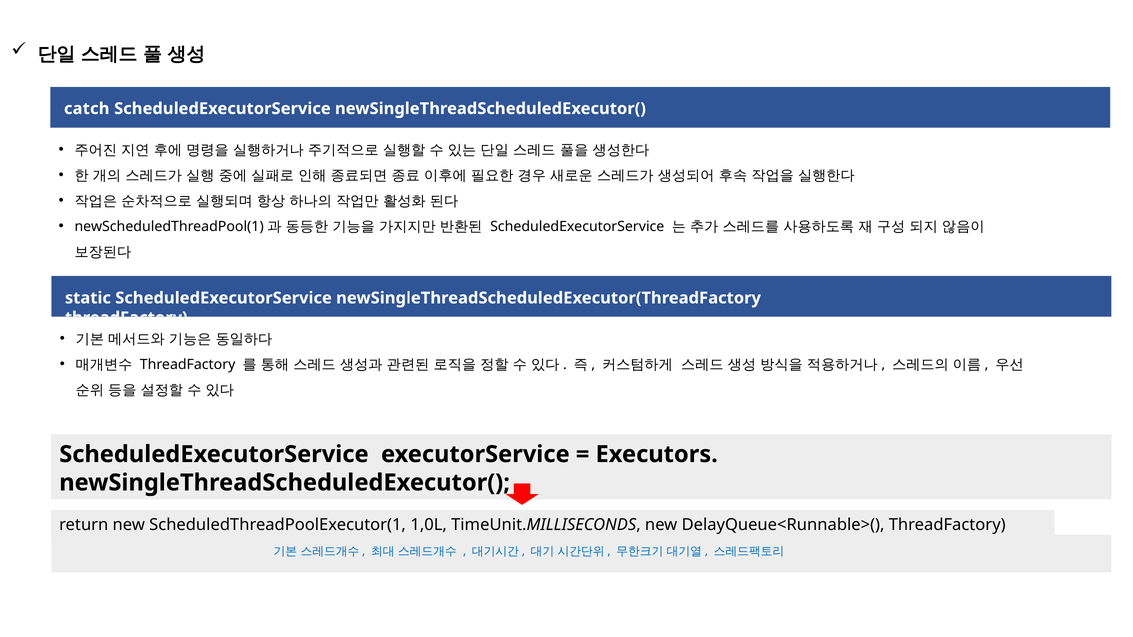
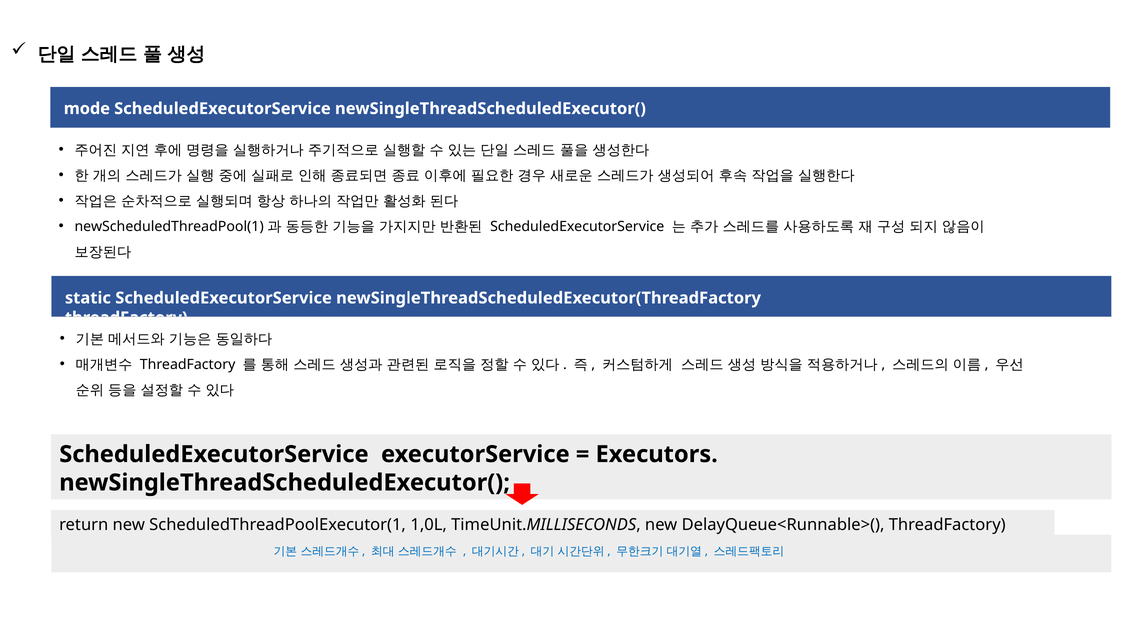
catch: catch -> mode
